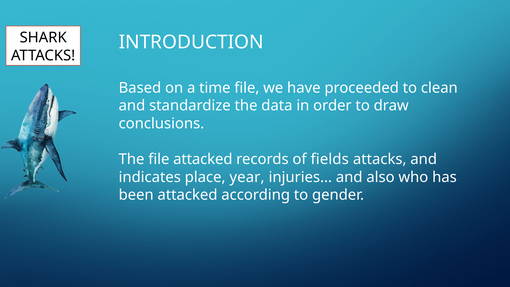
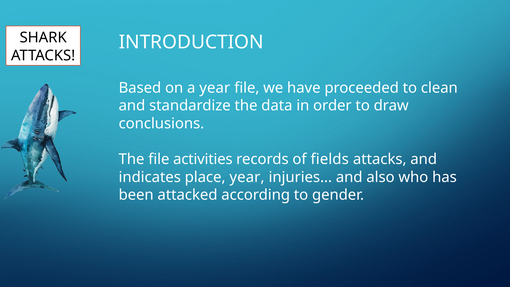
a time: time -> year
file attacked: attacked -> activities
